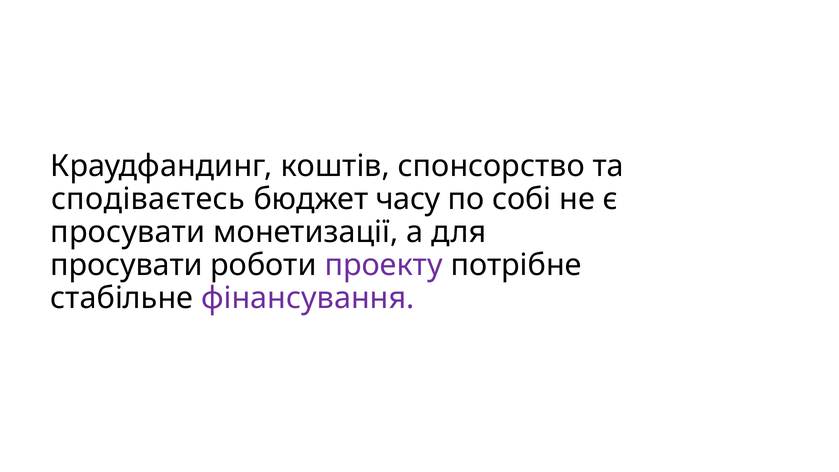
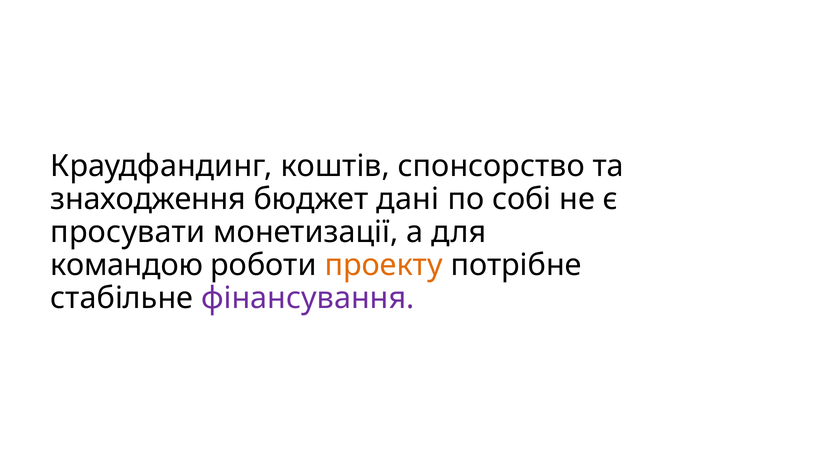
сподіваєтесь: сподіваєтесь -> знаходження
часу: часу -> дані
просувати at (127, 265): просувати -> командою
проекту colour: purple -> orange
